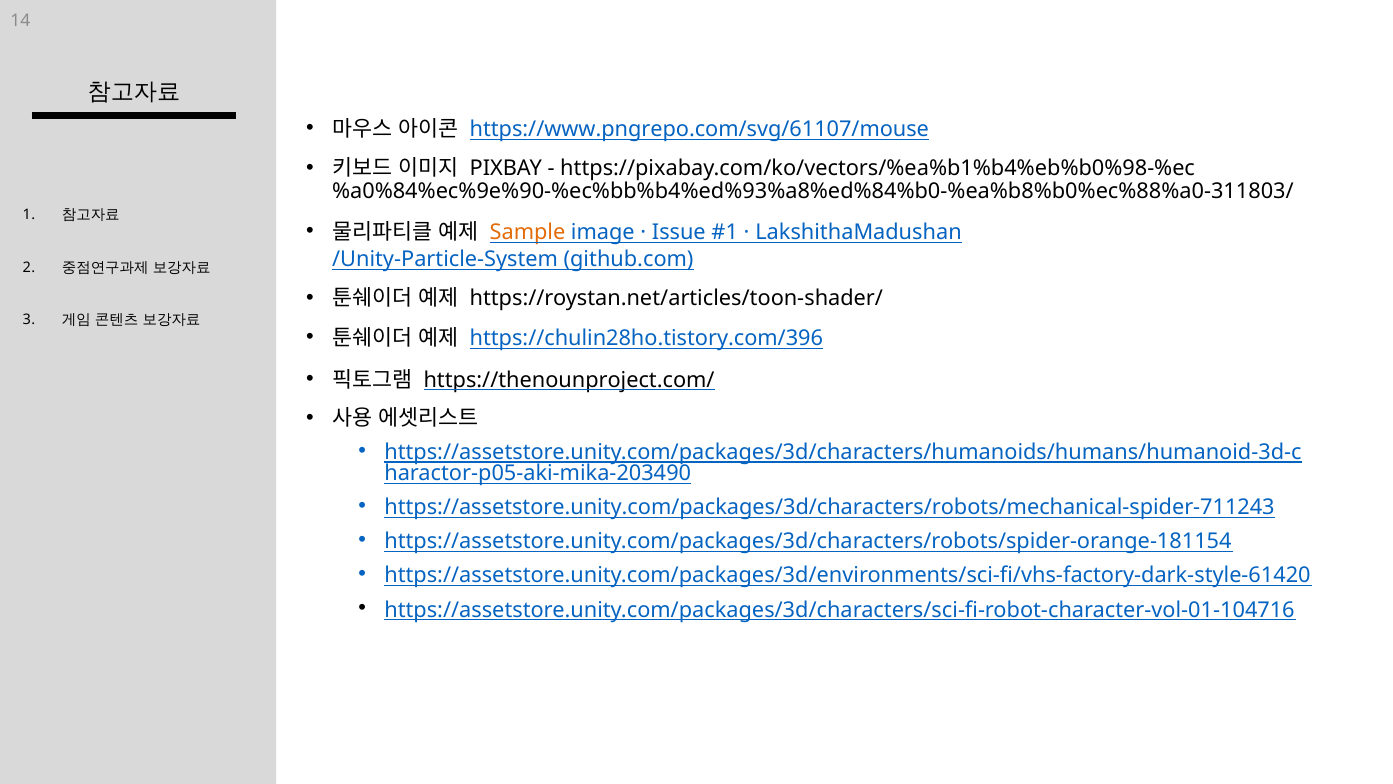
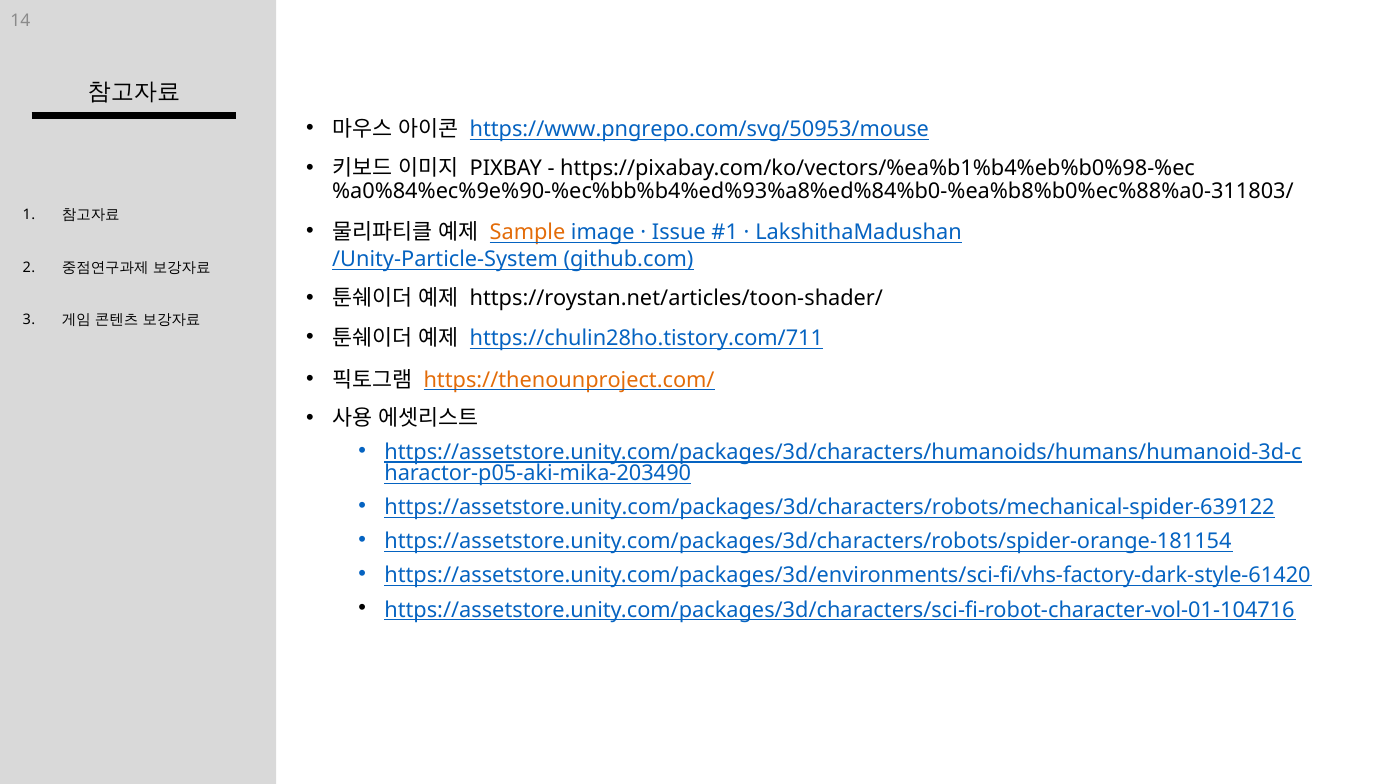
https://www.pngrepo.com/svg/61107/mouse: https://www.pngrepo.com/svg/61107/mouse -> https://www.pngrepo.com/svg/50953/mouse
https://chulin28ho.tistory.com/396: https://chulin28ho.tistory.com/396 -> https://chulin28ho.tistory.com/711
https://thenounproject.com/ colour: black -> orange
https://assetstore.unity.com/packages/3d/characters/robots/mechanical-spider-711243: https://assetstore.unity.com/packages/3d/characters/robots/mechanical-spider-711243 -> https://assetstore.unity.com/packages/3d/characters/robots/mechanical-spider-639122
